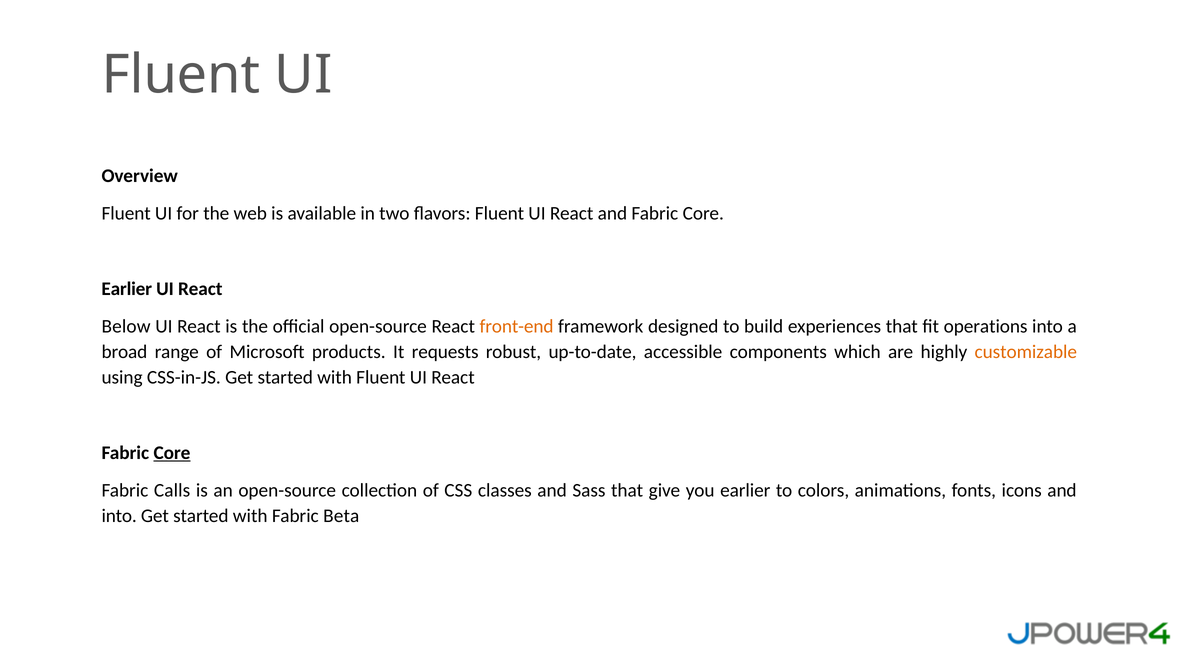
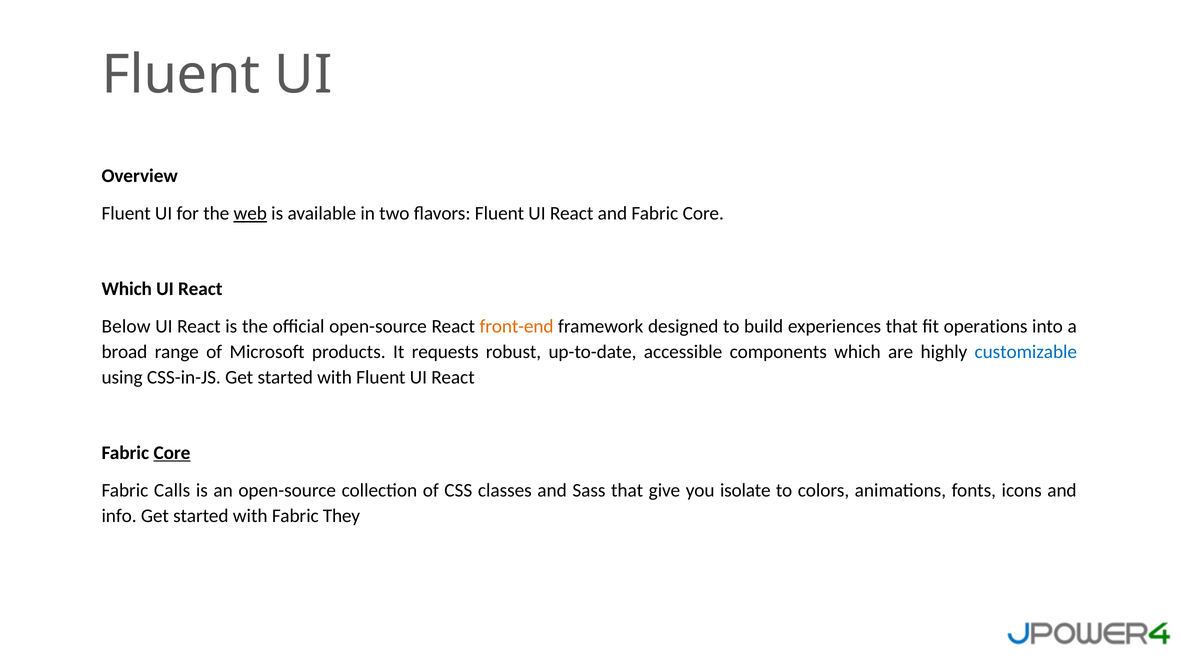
web underline: none -> present
Earlier at (127, 289): Earlier -> Which
customizable colour: orange -> blue
you earlier: earlier -> isolate
into at (119, 516): into -> info
Beta: Beta -> They
